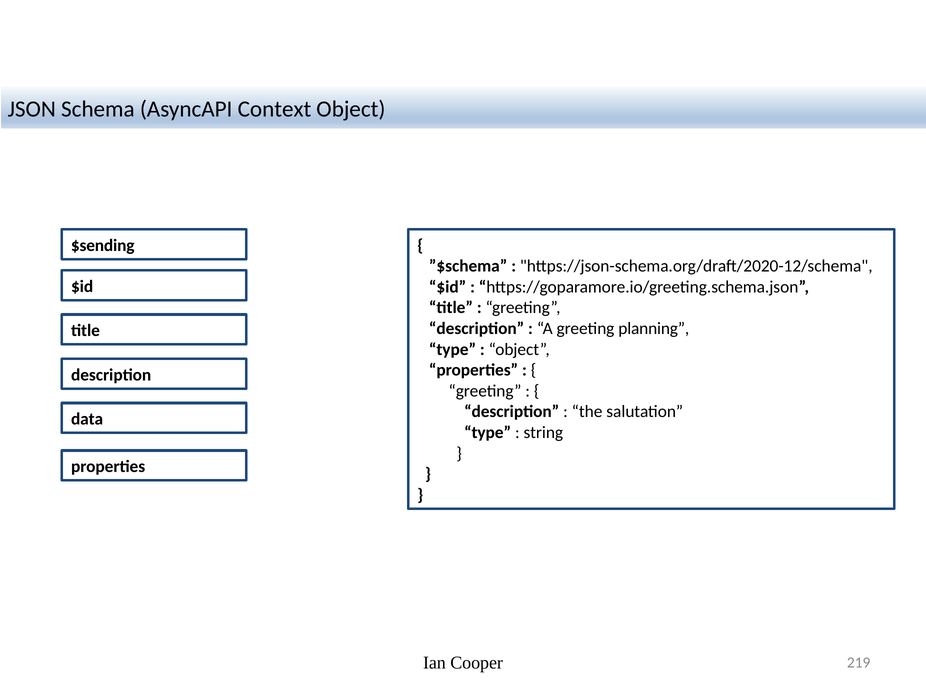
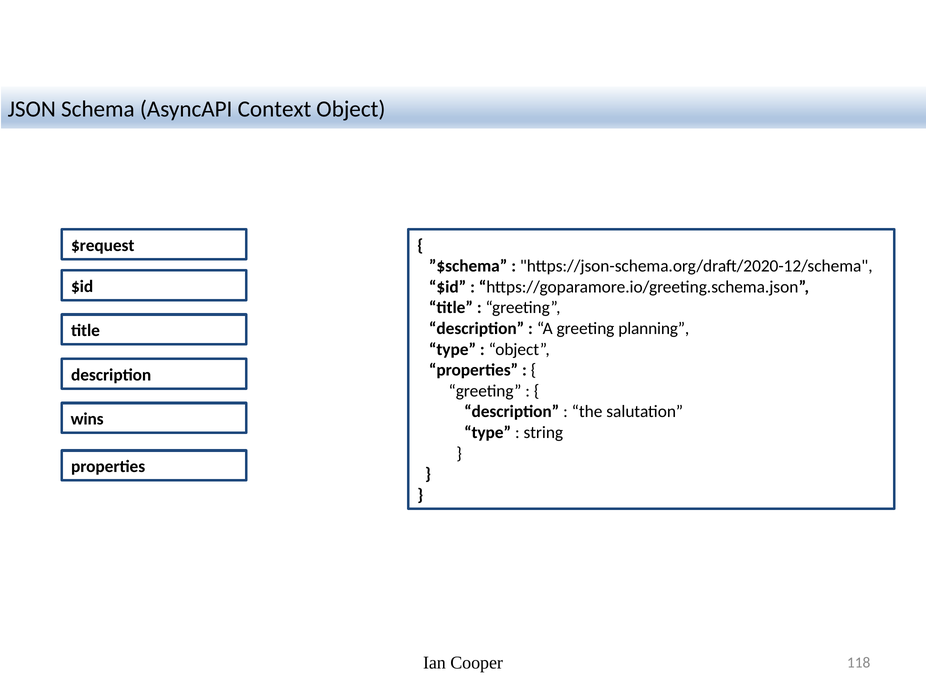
$sending: $sending -> $request
data: data -> wins
219: 219 -> 118
